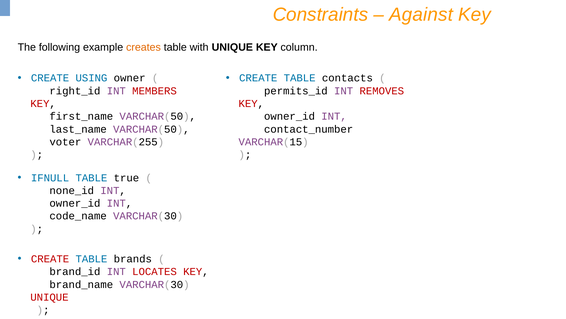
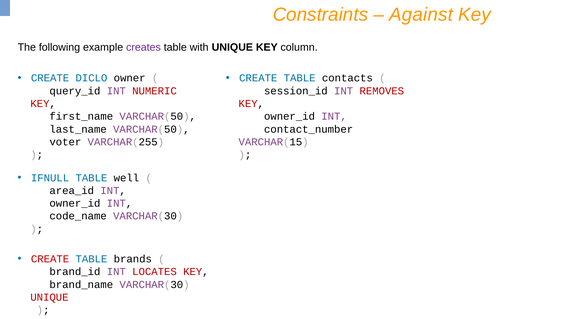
creates colour: orange -> purple
USING: USING -> DICLO
right_id: right_id -> query_id
MEMBERS: MEMBERS -> NUMERIC
permits_id: permits_id -> session_id
true: true -> well
none_id: none_id -> area_id
